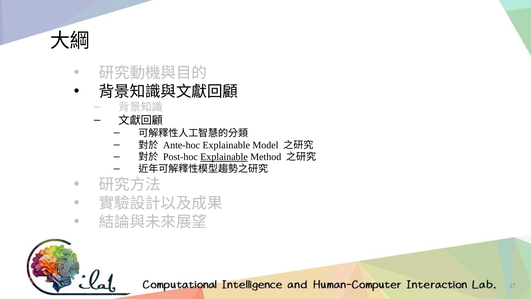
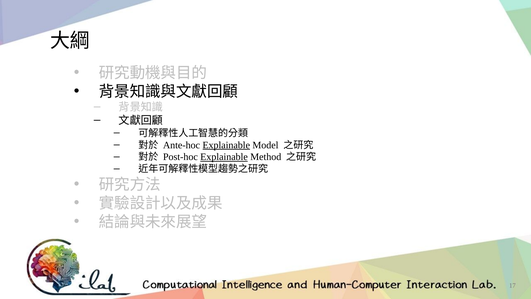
Explainable at (226, 145) underline: none -> present
